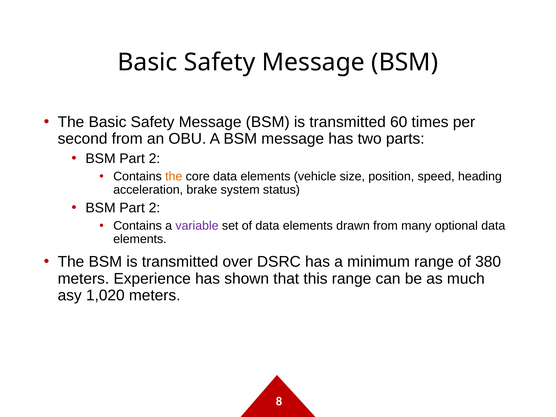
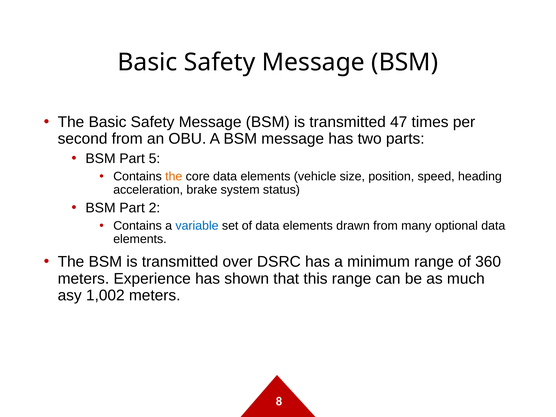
60: 60 -> 47
2 at (154, 158): 2 -> 5
variable colour: purple -> blue
380: 380 -> 360
1,020: 1,020 -> 1,002
